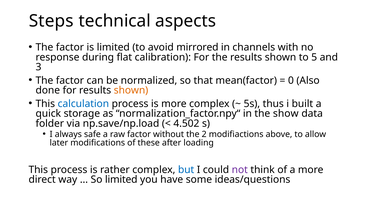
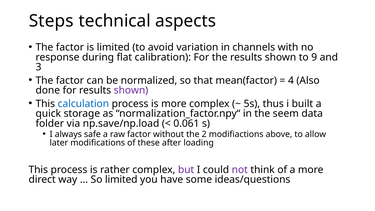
mirrored: mirrored -> variation
5: 5 -> 9
0: 0 -> 4
shown at (131, 90) colour: orange -> purple
show: show -> seem
4.502: 4.502 -> 0.061
but colour: blue -> purple
